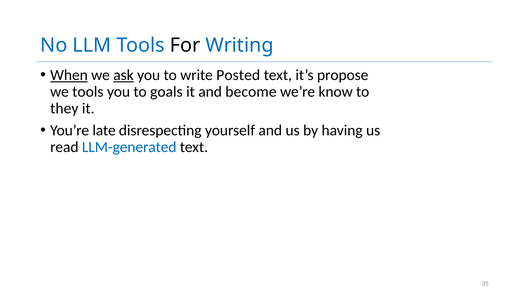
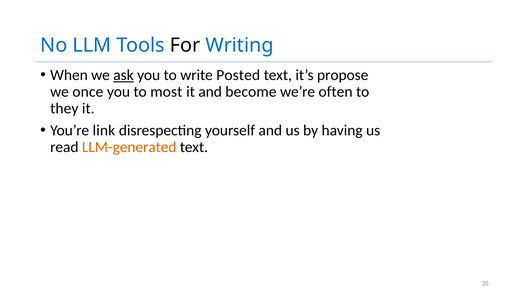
When underline: present -> none
we tools: tools -> once
goals: goals -> most
know: know -> often
late: late -> link
LLM-generated colour: blue -> orange
